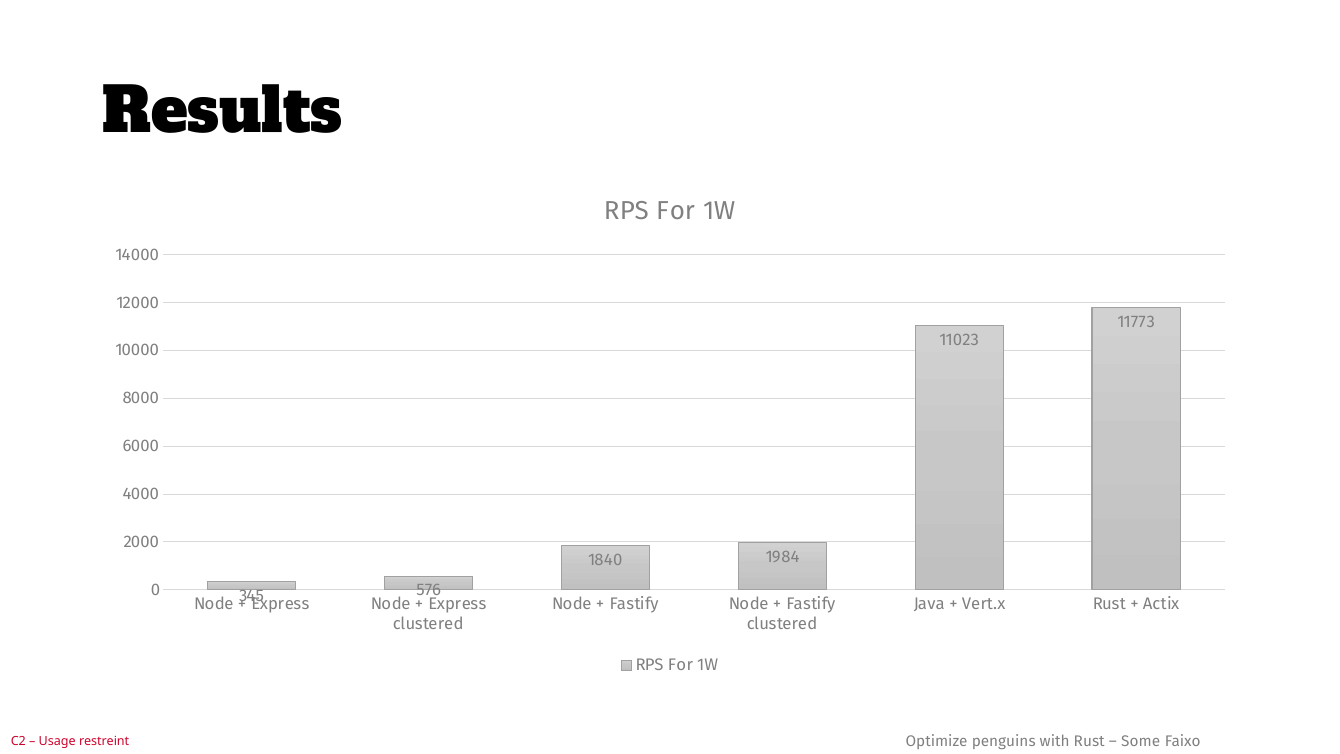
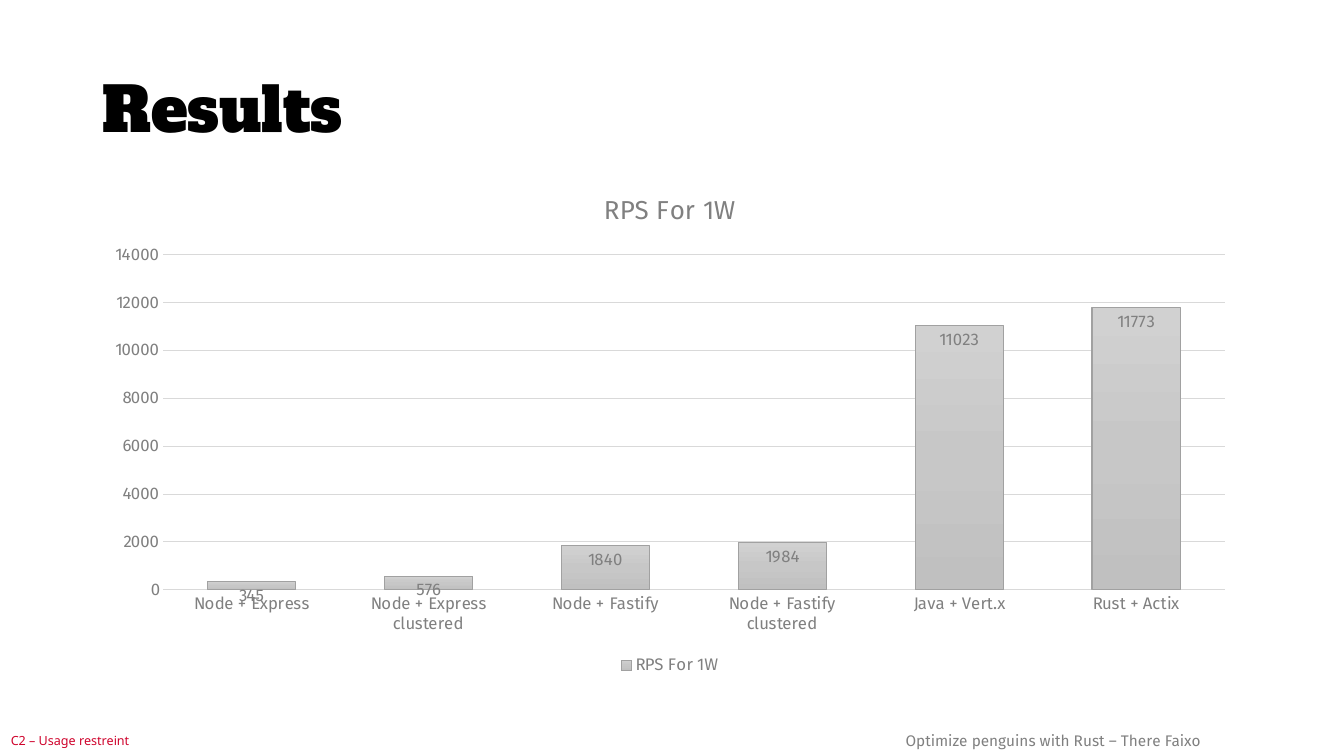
Some: Some -> There
